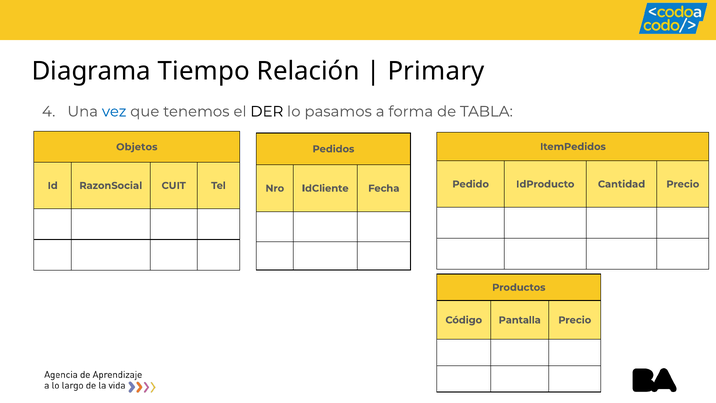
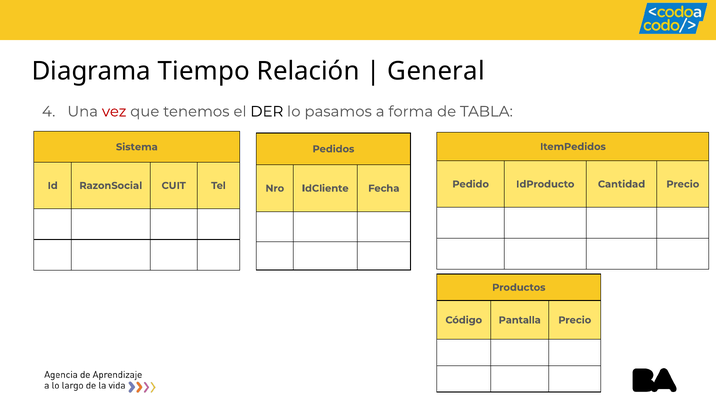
Primary: Primary -> General
vez colour: blue -> red
Objetos: Objetos -> Sistema
